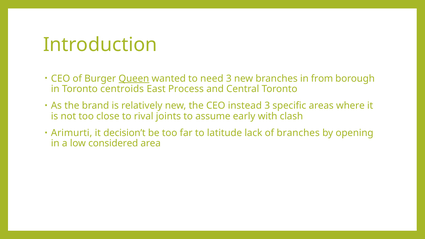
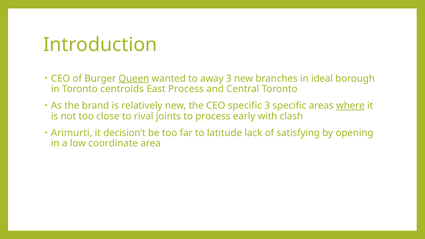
need: need -> away
from: from -> ideal
CEO instead: instead -> specific
where underline: none -> present
to assume: assume -> process
of branches: branches -> satisfying
considered: considered -> coordinate
